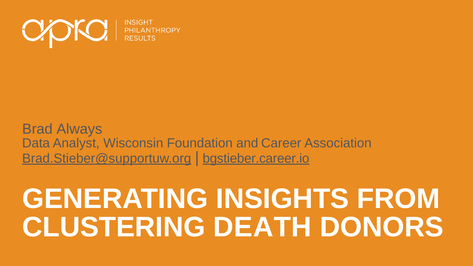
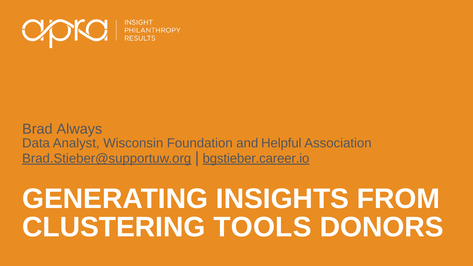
Career: Career -> Helpful
DEATH: DEATH -> TOOLS
